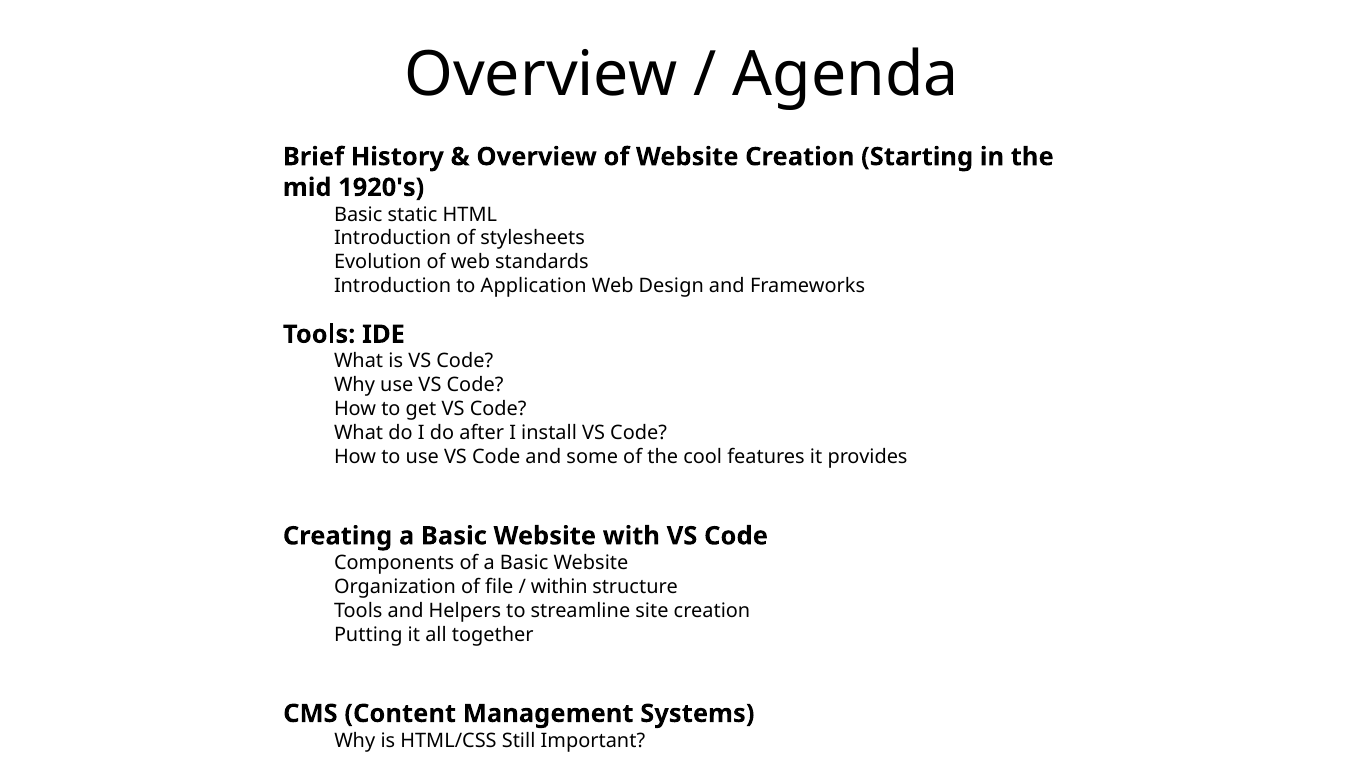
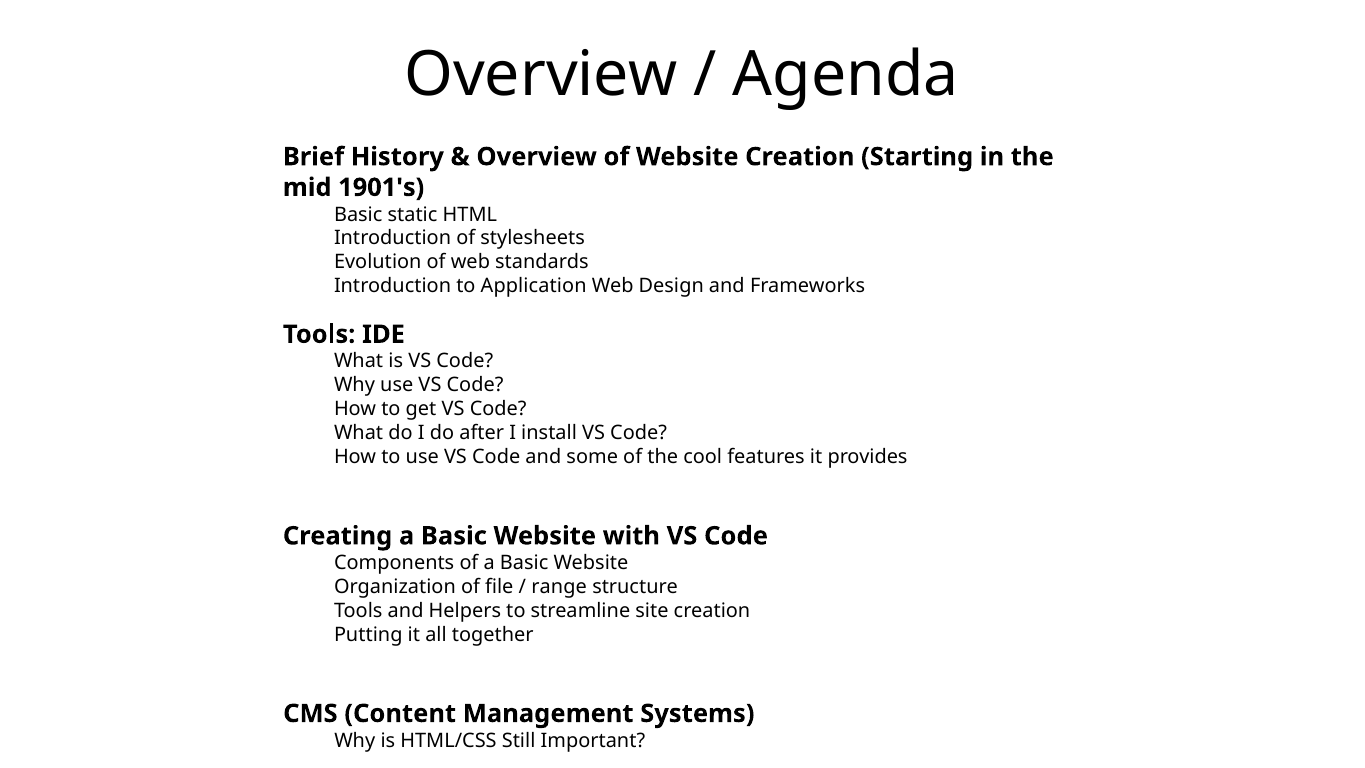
1920's: 1920's -> 1901's
within: within -> range
